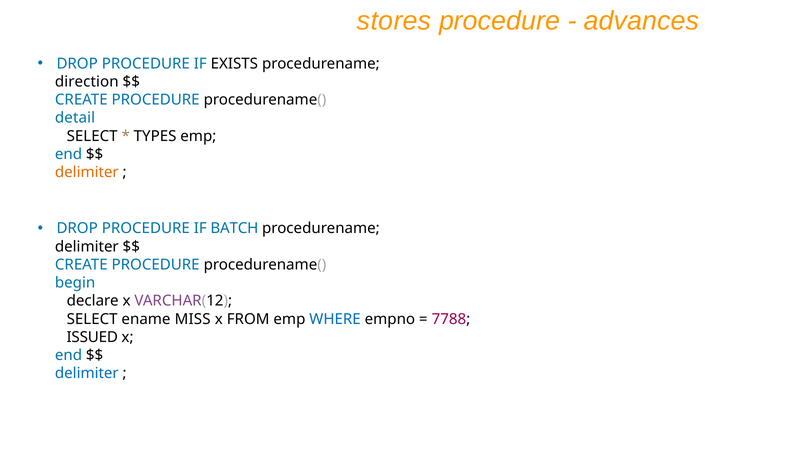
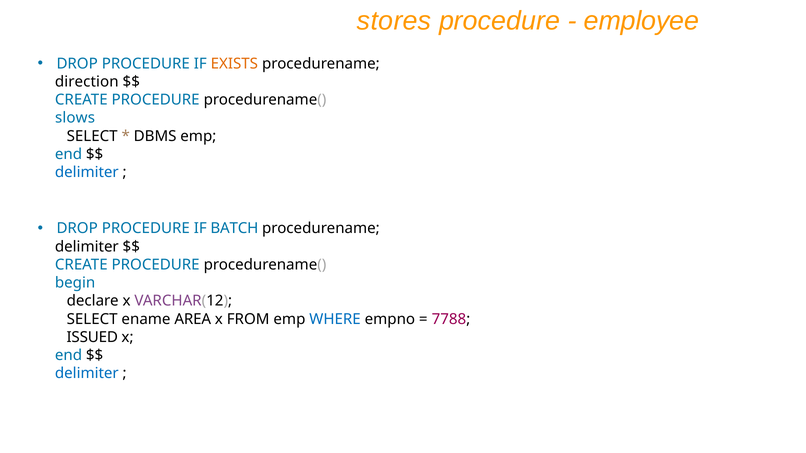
advances: advances -> employee
EXISTS colour: black -> orange
detail: detail -> slows
TYPES: TYPES -> DBMS
delimiter at (87, 172) colour: orange -> blue
MISS: MISS -> AREA
